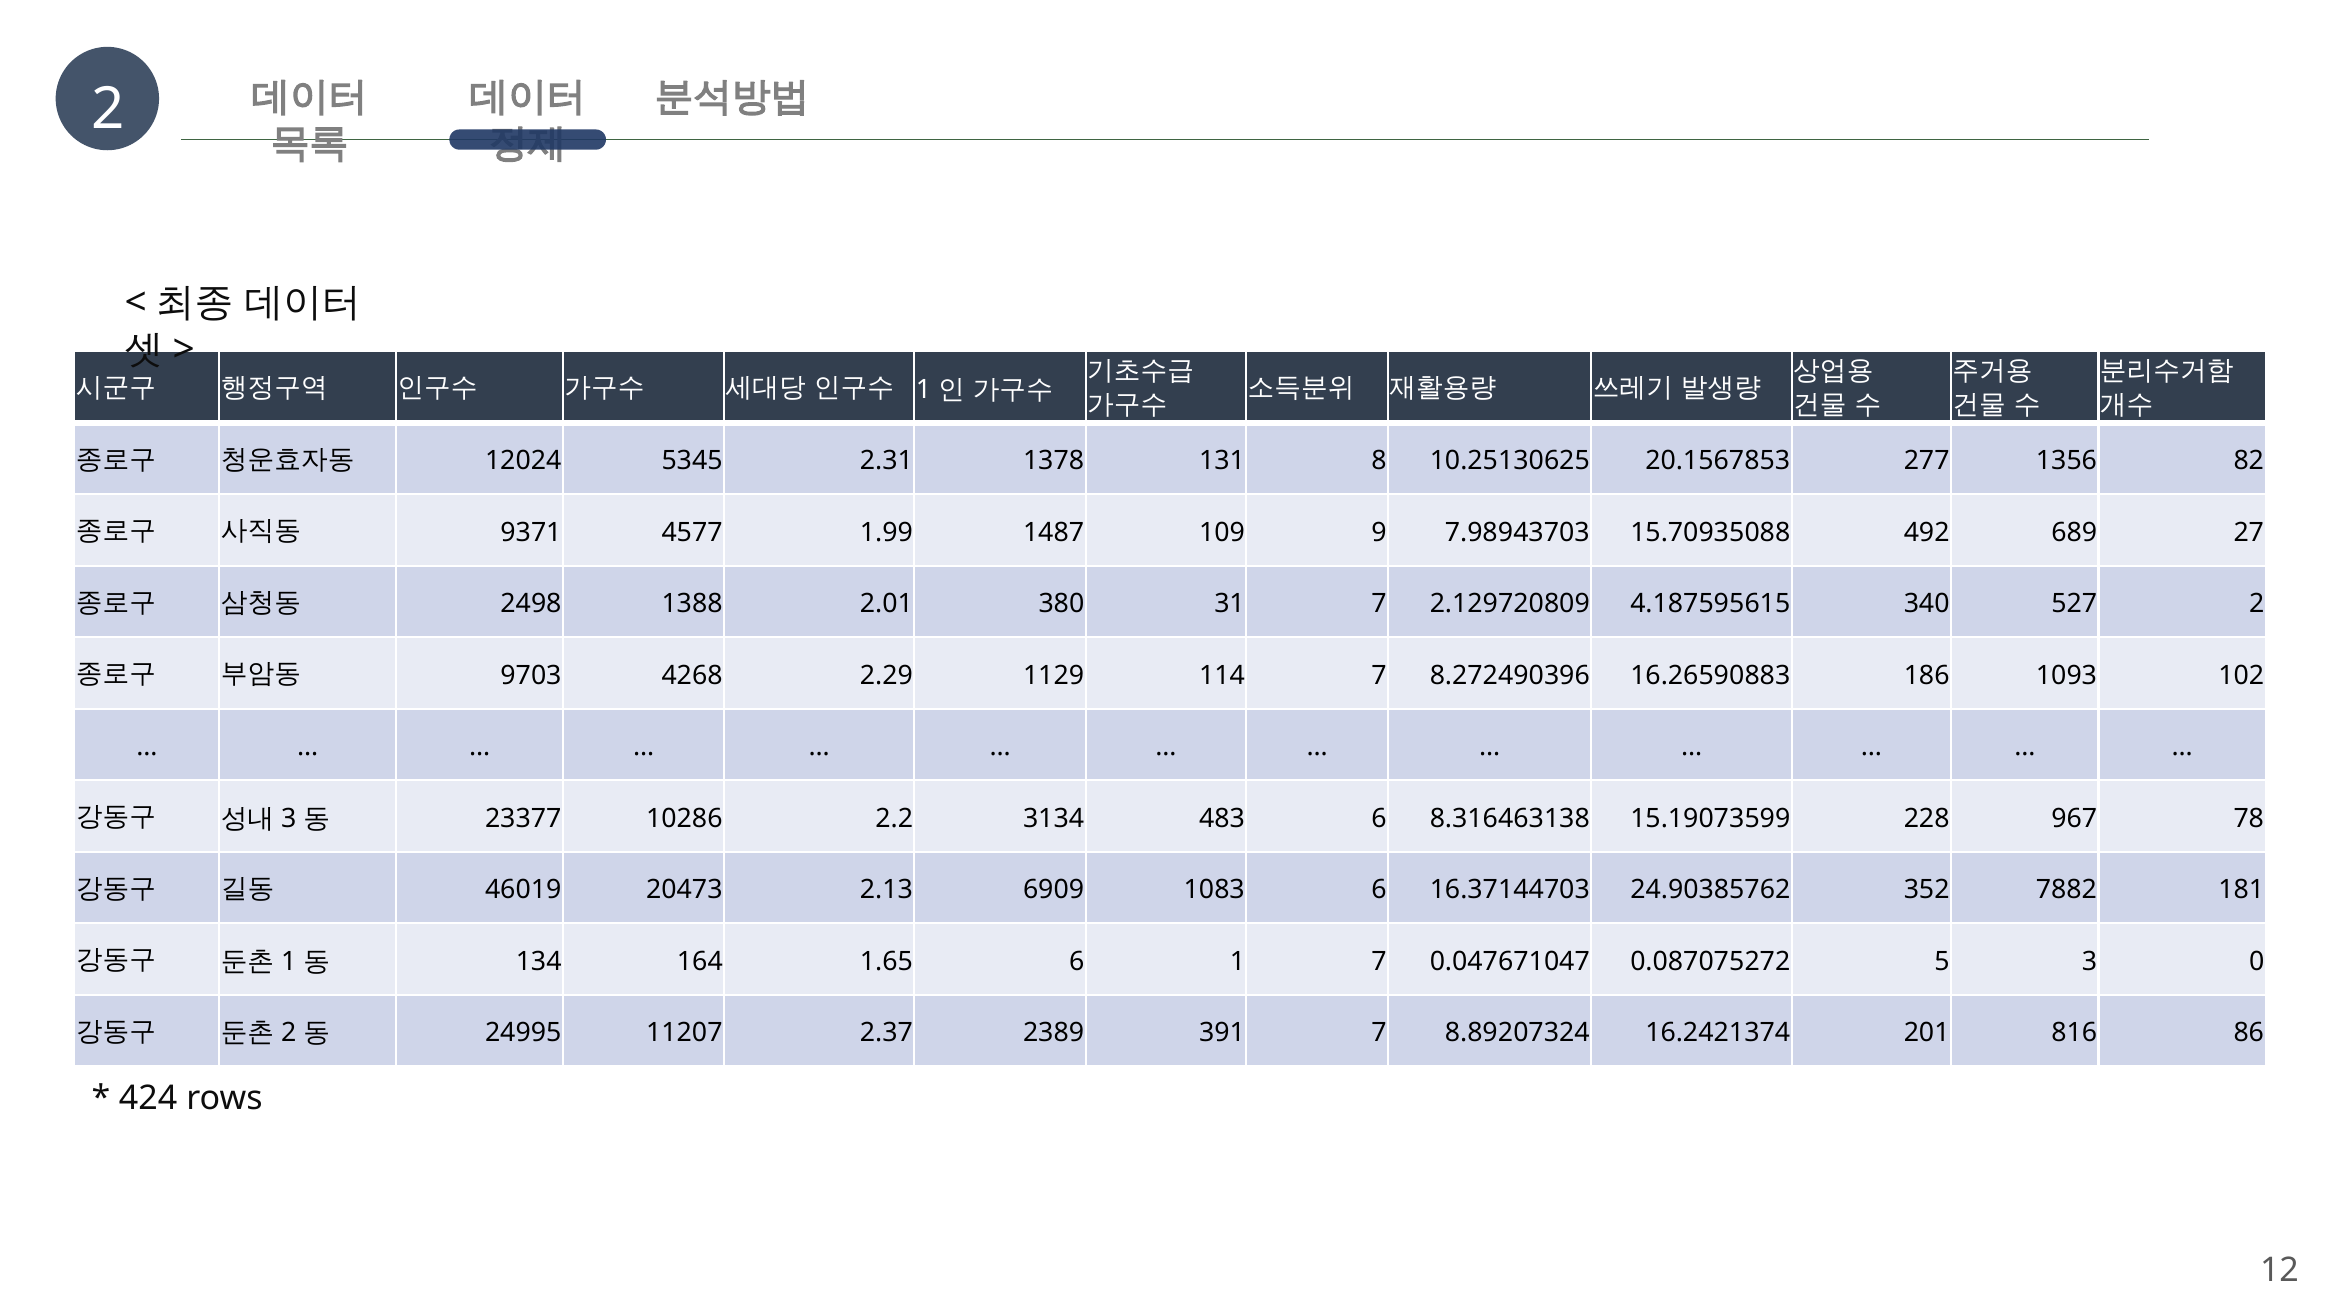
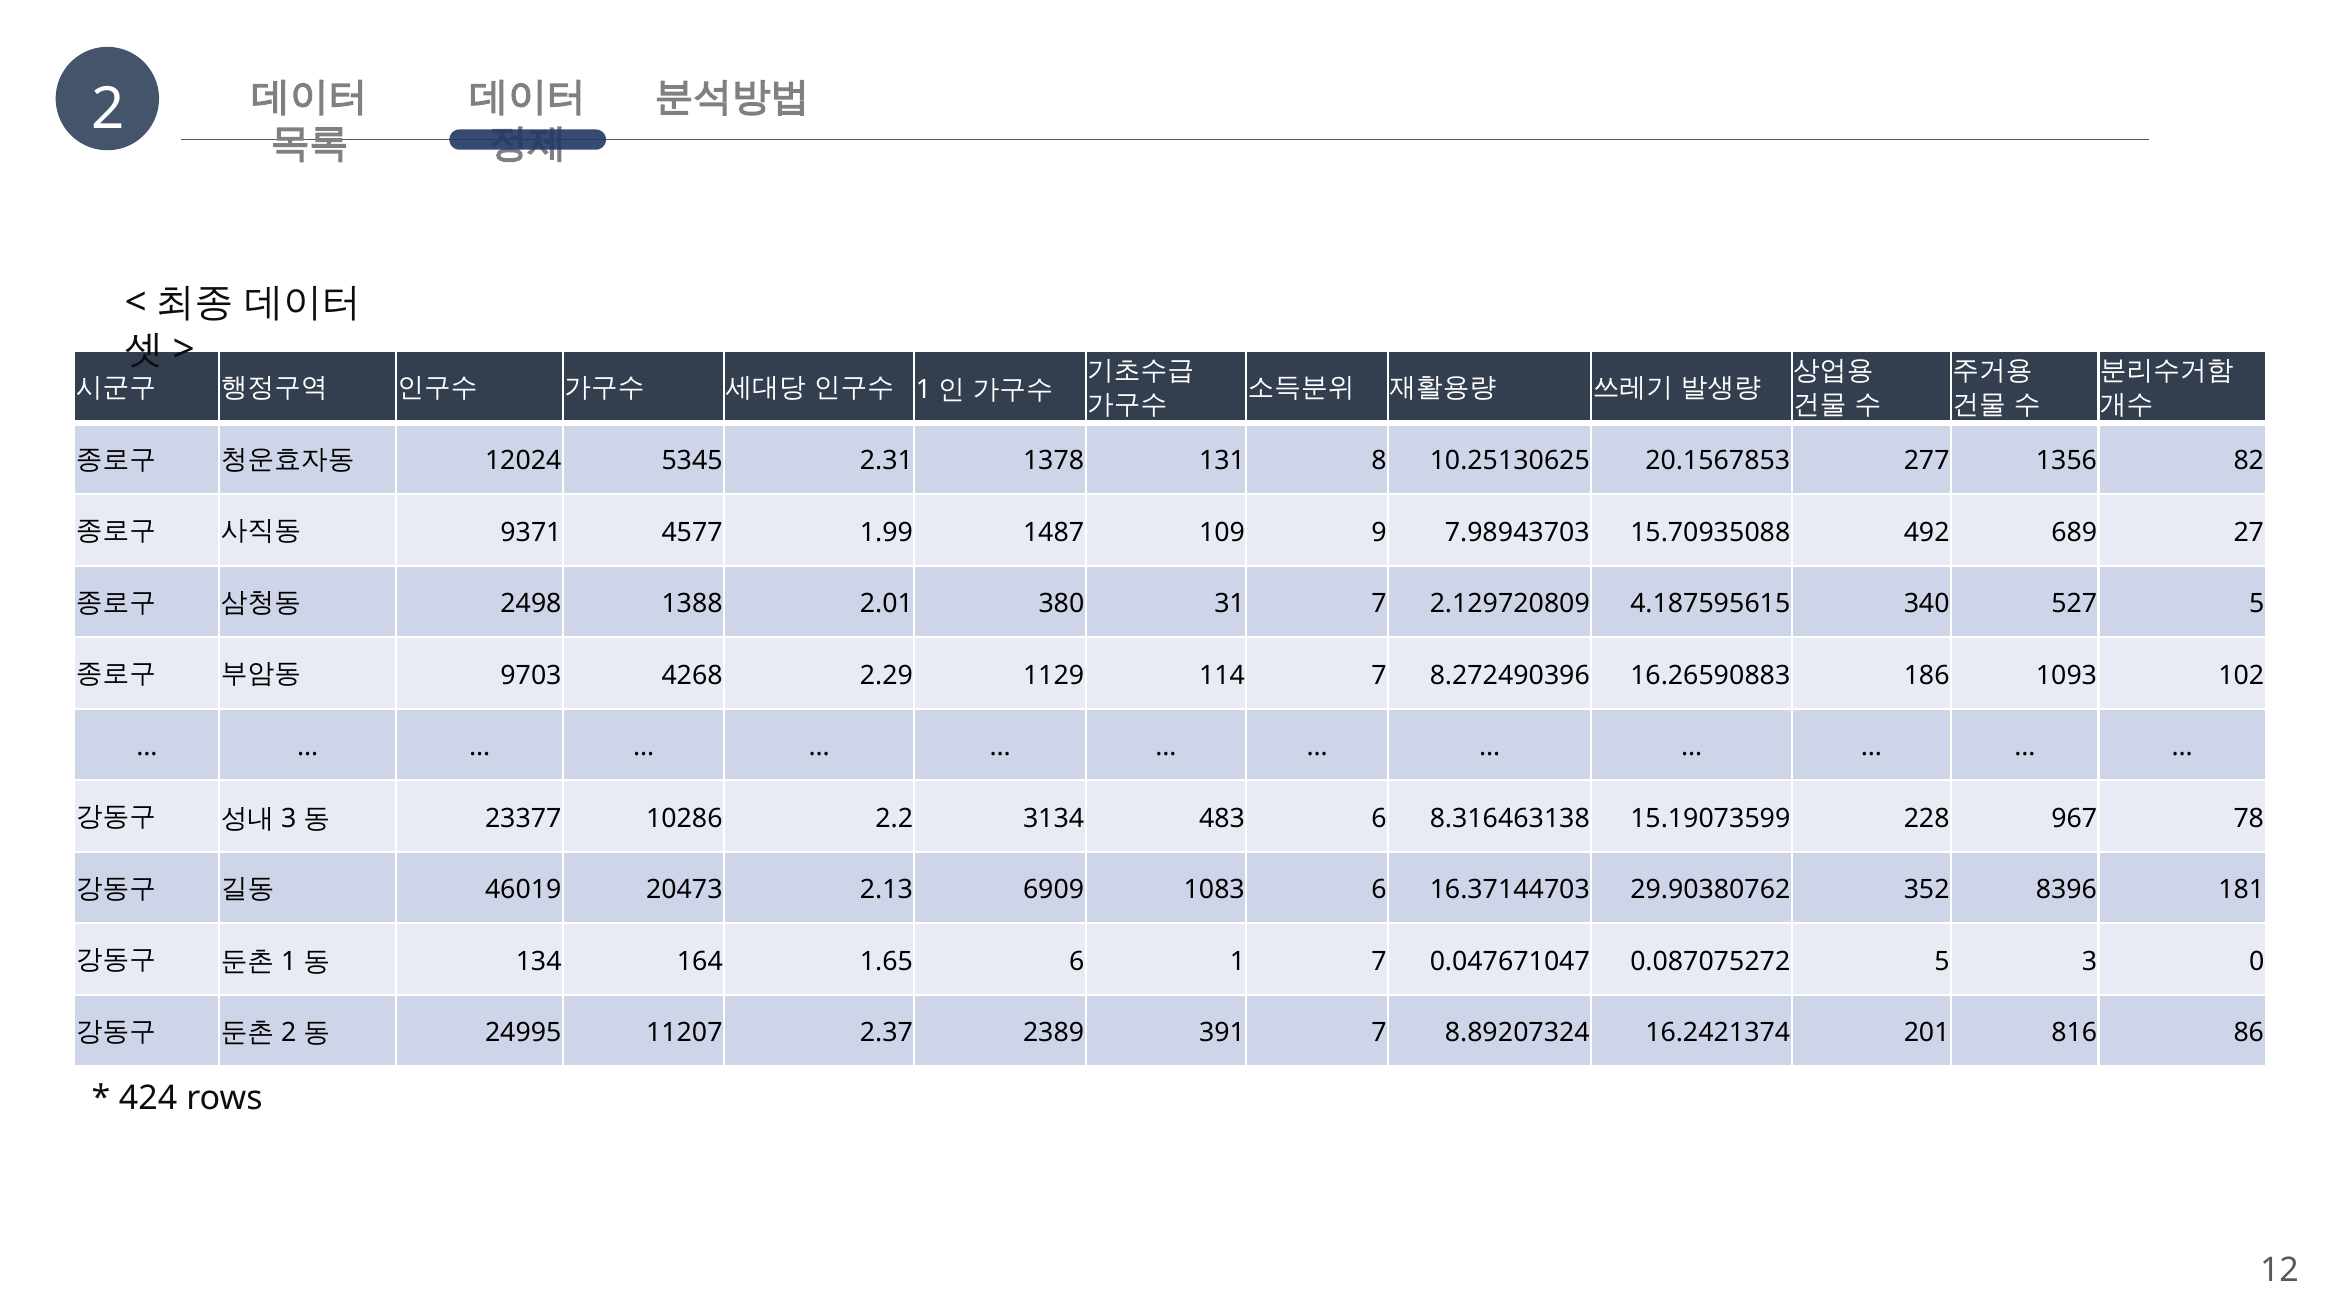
527 2: 2 -> 5
24.90385762: 24.90385762 -> 29.90380762
7882: 7882 -> 8396
